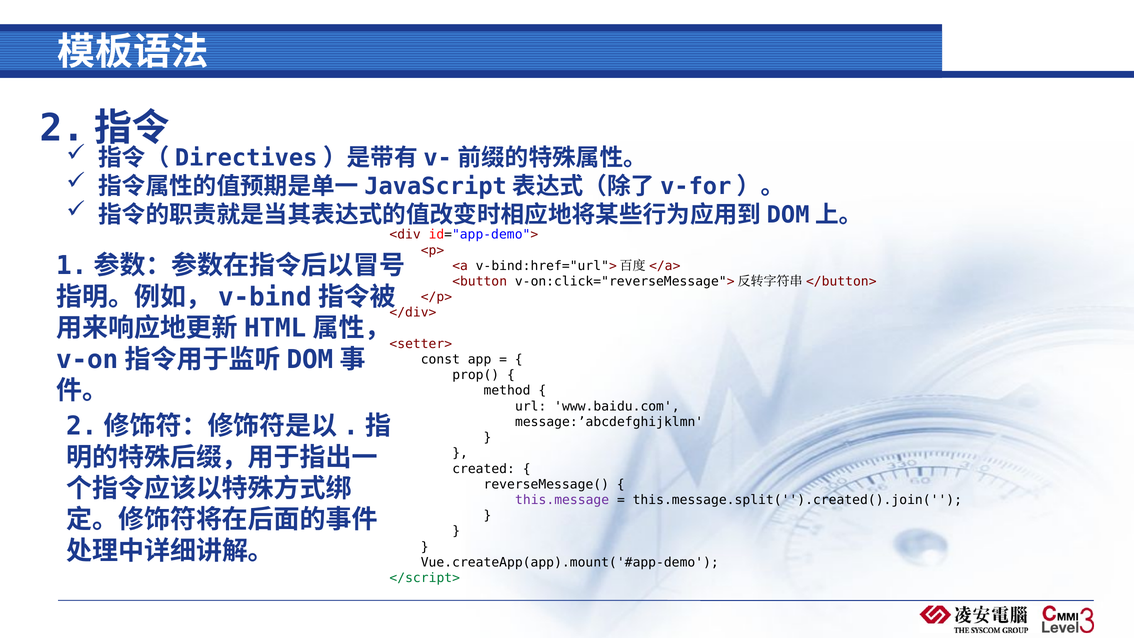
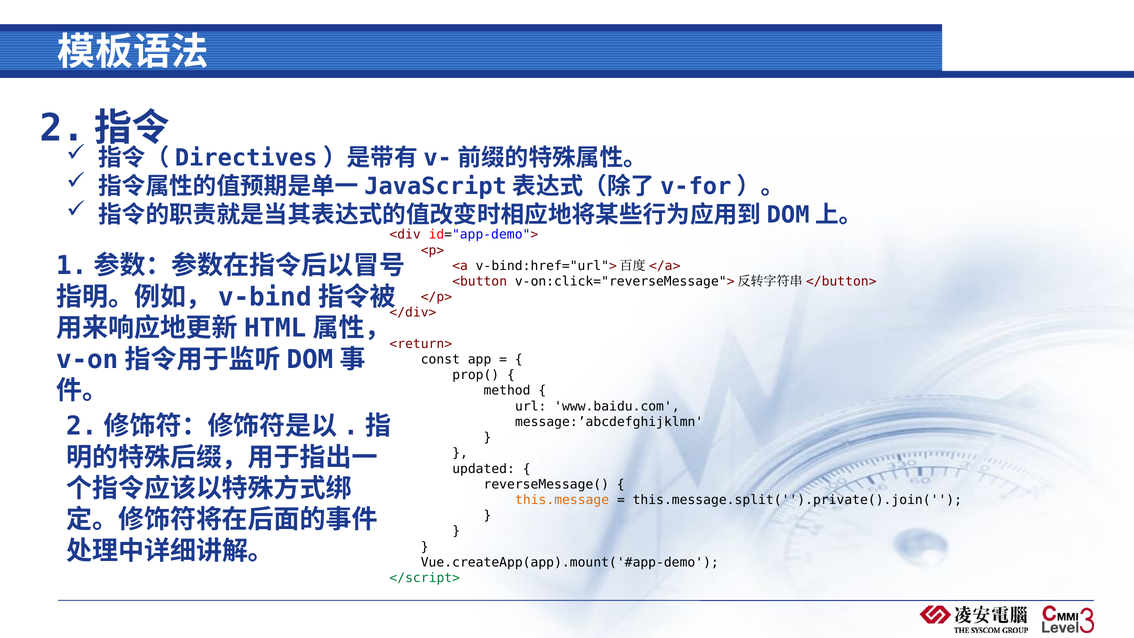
<setter>: <setter> -> <return>
created: created -> updated
this.message colour: purple -> orange
this.message.split('').created().join(: this.message.split('').created().join( -> this.message.split('').private().join(
